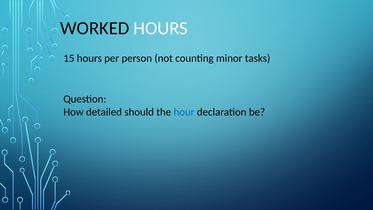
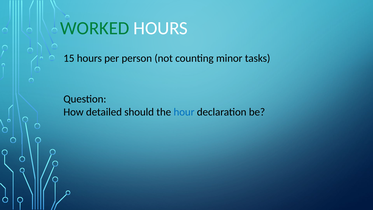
WORKED colour: black -> green
